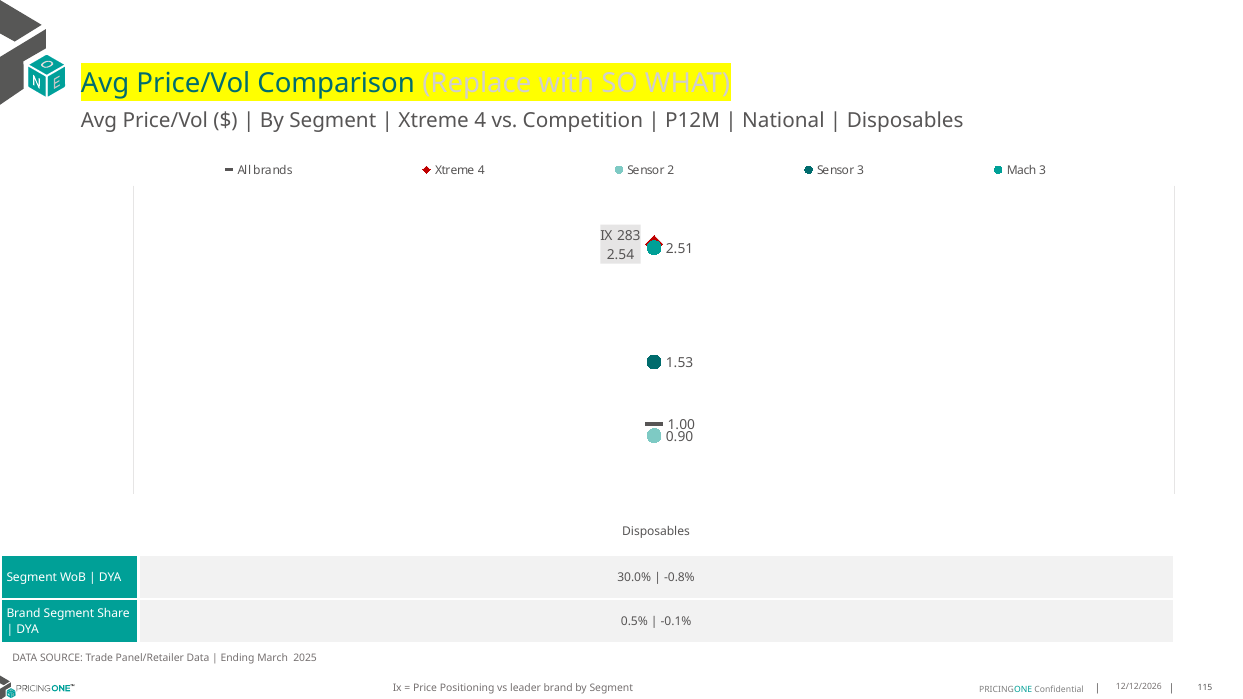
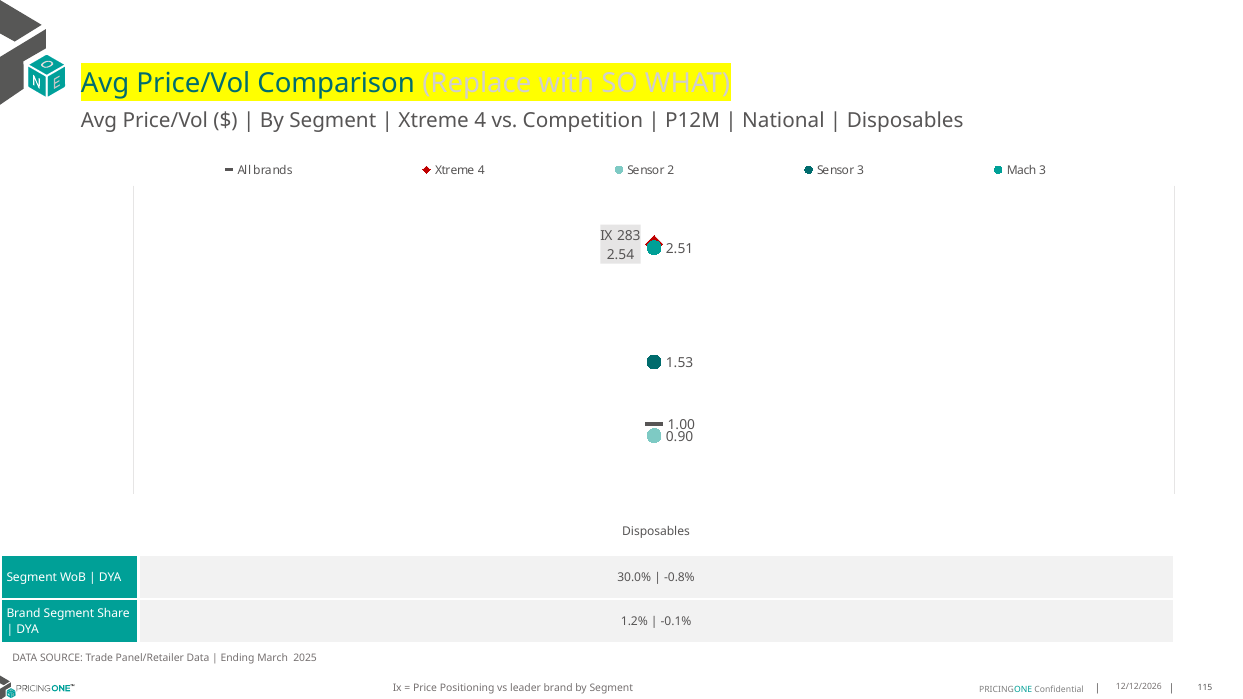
0.5%: 0.5% -> 1.2%
